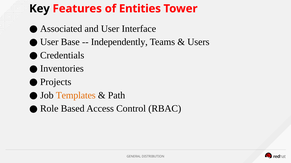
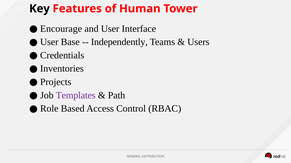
Entities: Entities -> Human
Associated: Associated -> Encourage
Templates colour: orange -> purple
